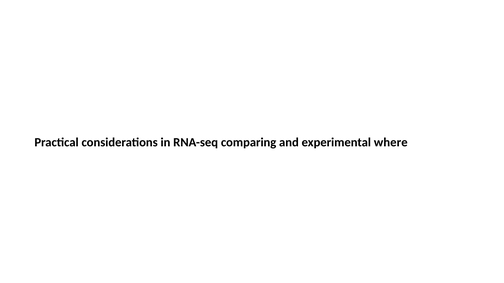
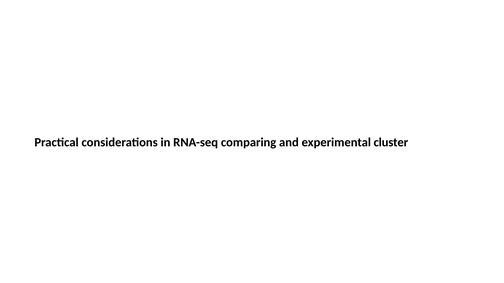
where: where -> cluster
